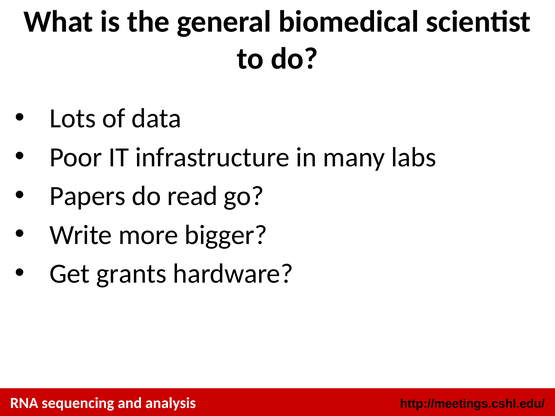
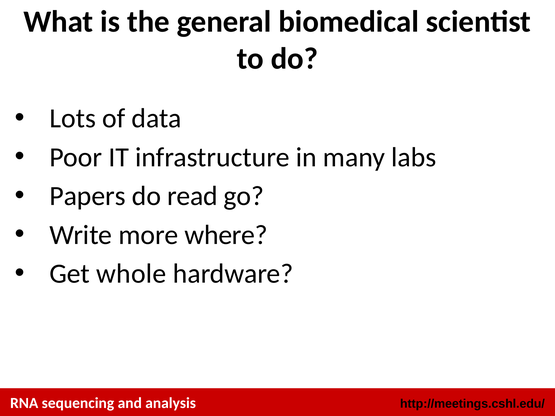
bigger: bigger -> where
grants: grants -> whole
